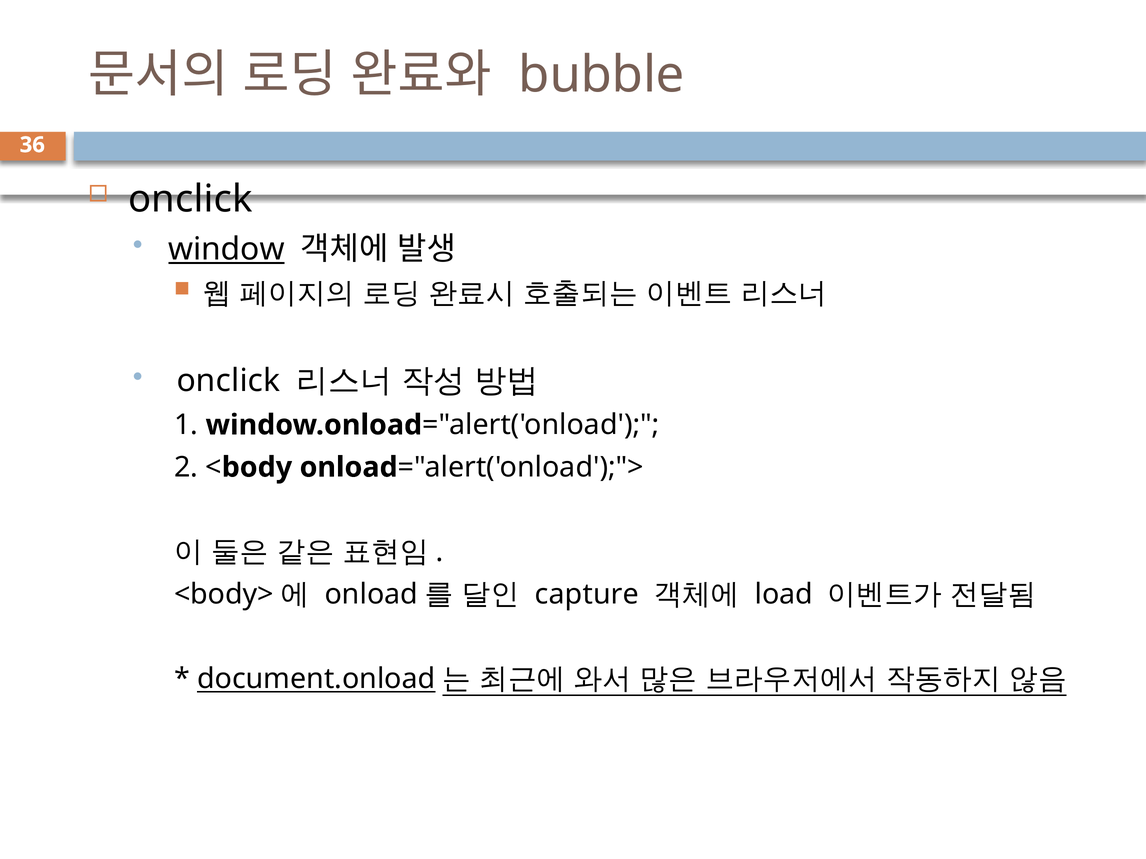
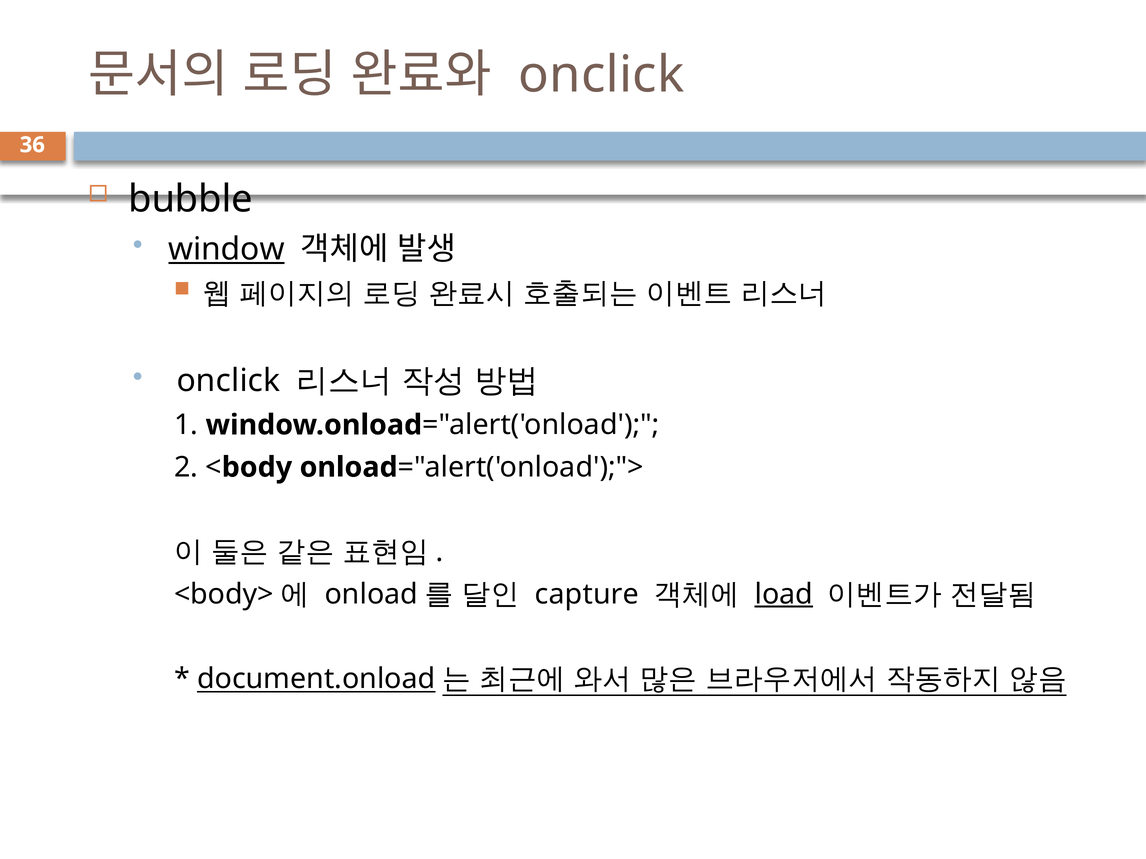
bubble at (602, 75): bubble -> onclick
onclick at (190, 199): onclick -> bubble
load underline: none -> present
